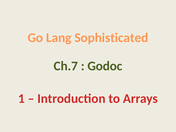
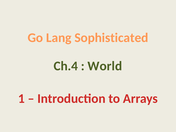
Ch.7: Ch.7 -> Ch.4
Godoc: Godoc -> World
